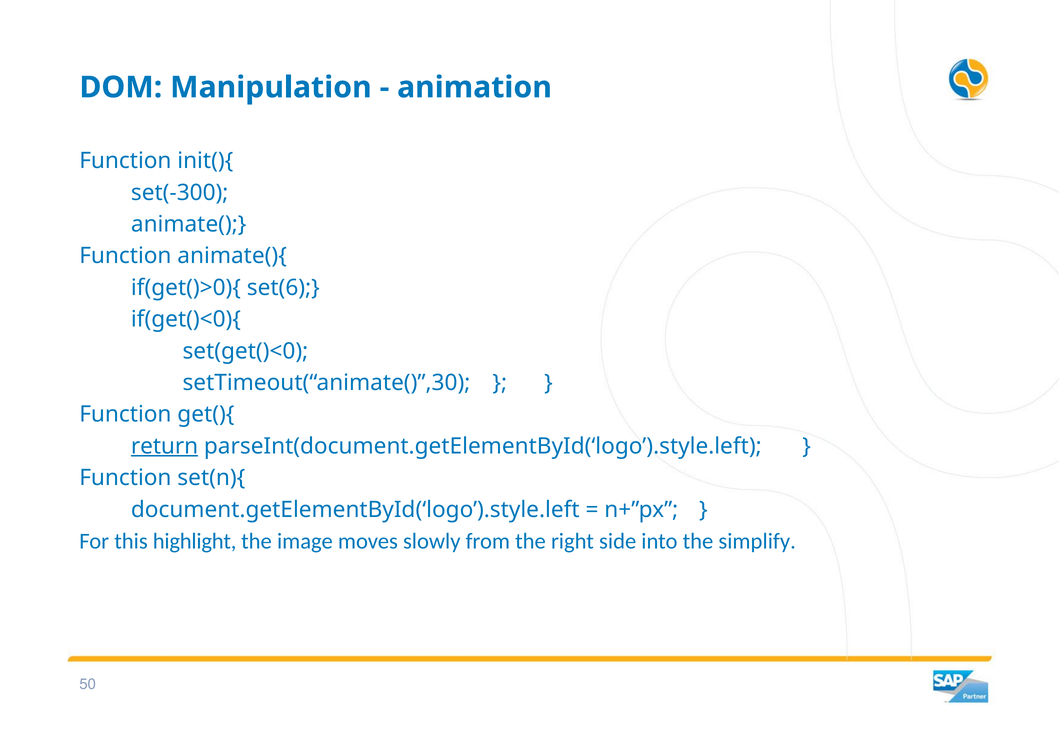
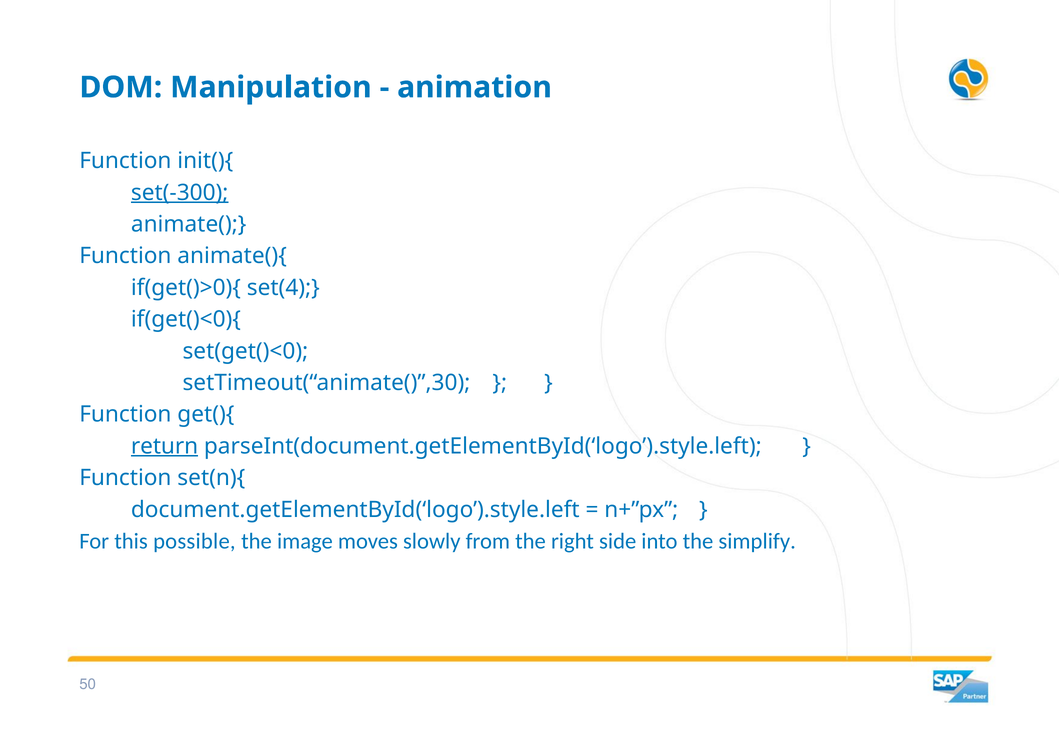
set(-300 underline: none -> present
set(6: set(6 -> set(4
highlight: highlight -> possible
